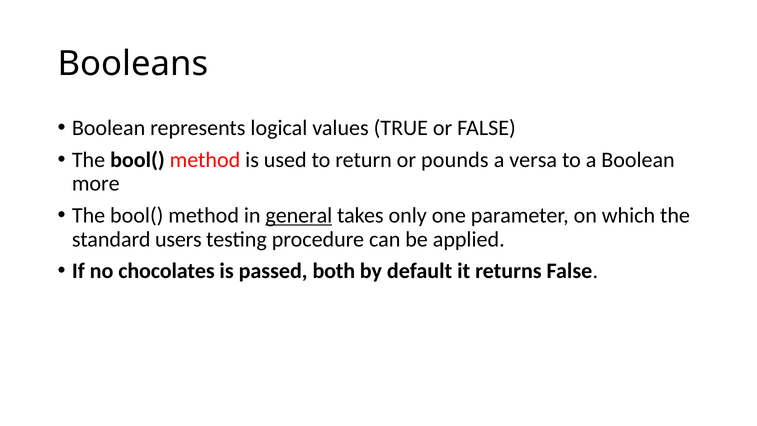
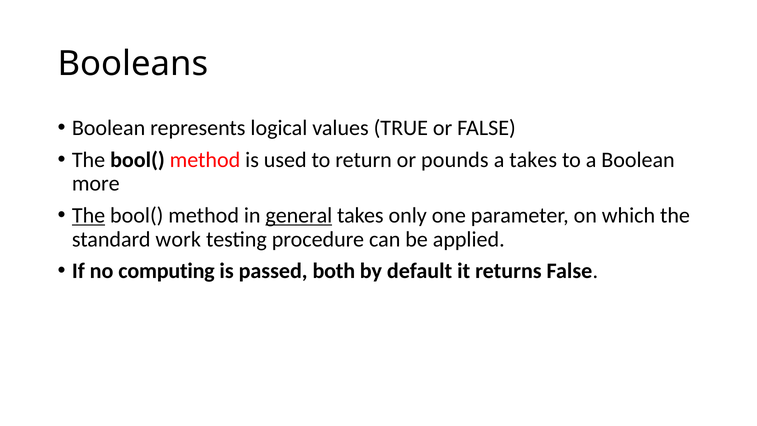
a versa: versa -> takes
The at (89, 215) underline: none -> present
users: users -> work
chocolates: chocolates -> computing
